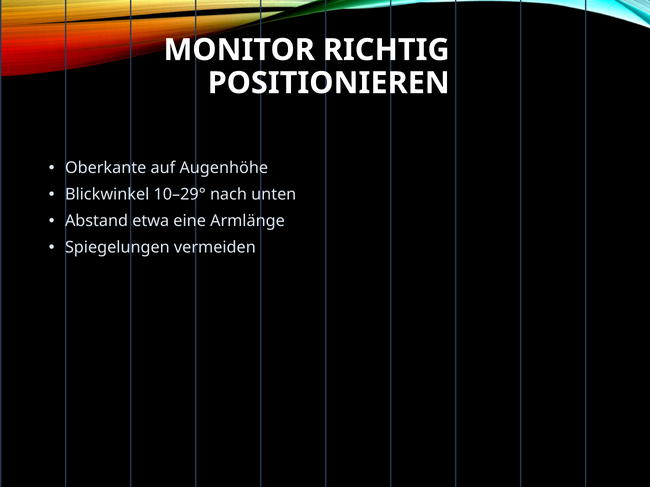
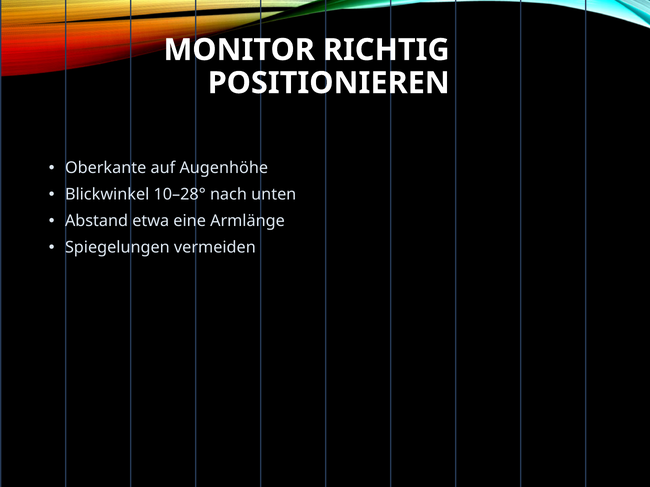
10–29°: 10–29° -> 10–28°
